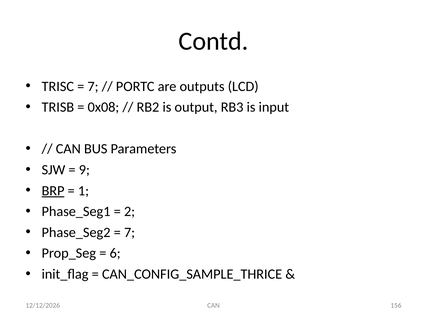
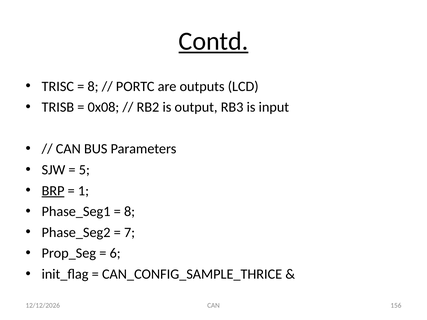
Contd underline: none -> present
7 at (93, 86): 7 -> 8
9: 9 -> 5
2 at (130, 212): 2 -> 8
